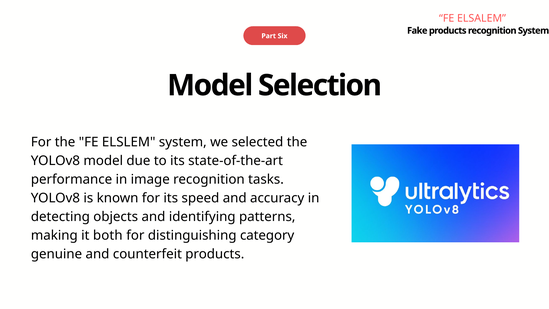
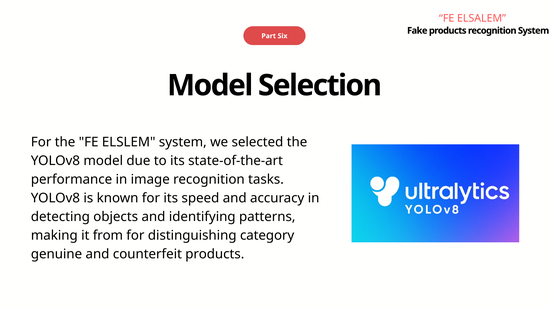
both: both -> from
